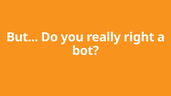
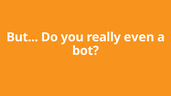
right: right -> even
